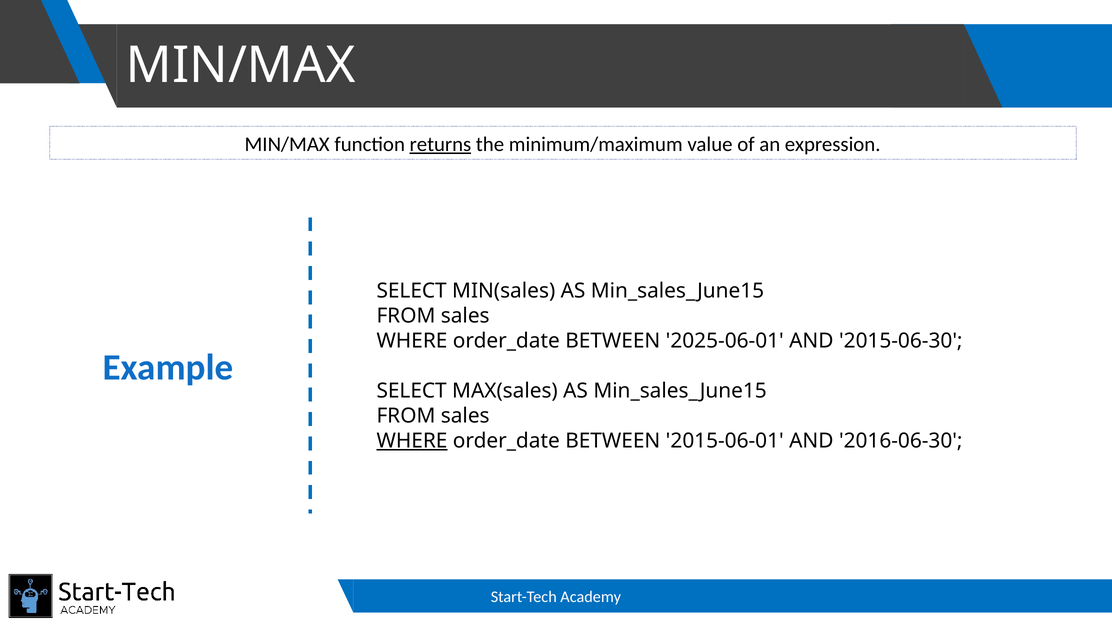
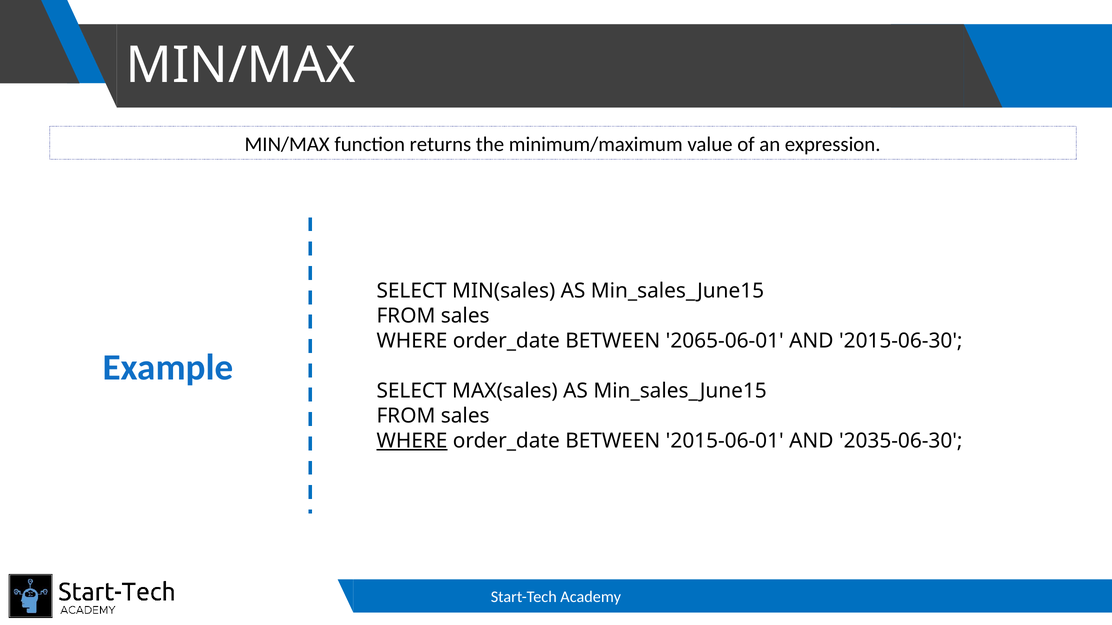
returns underline: present -> none
2025-06-01: 2025-06-01 -> 2065-06-01
2016-06-30: 2016-06-30 -> 2035-06-30
